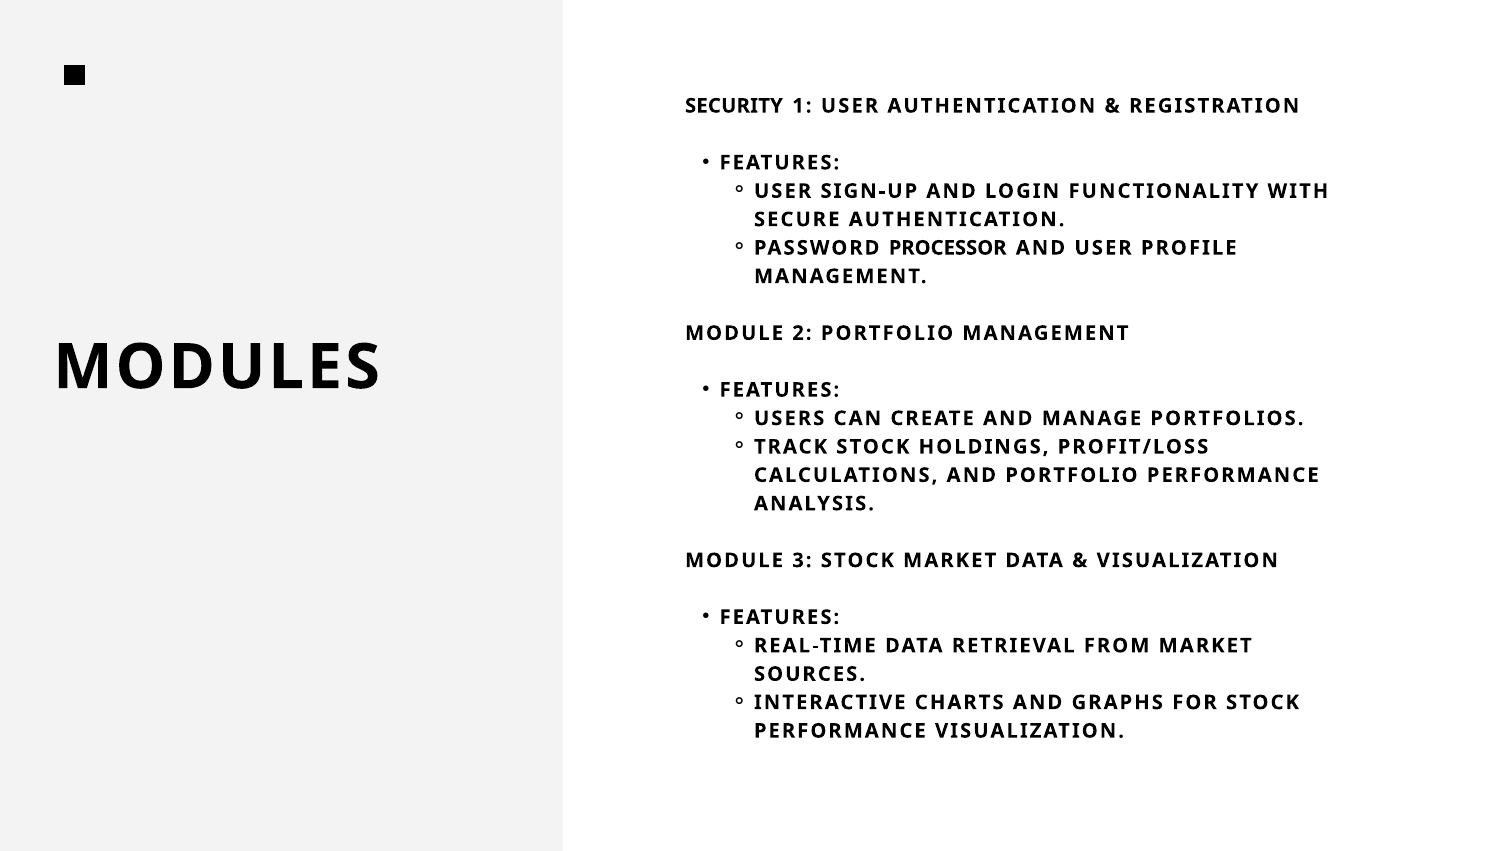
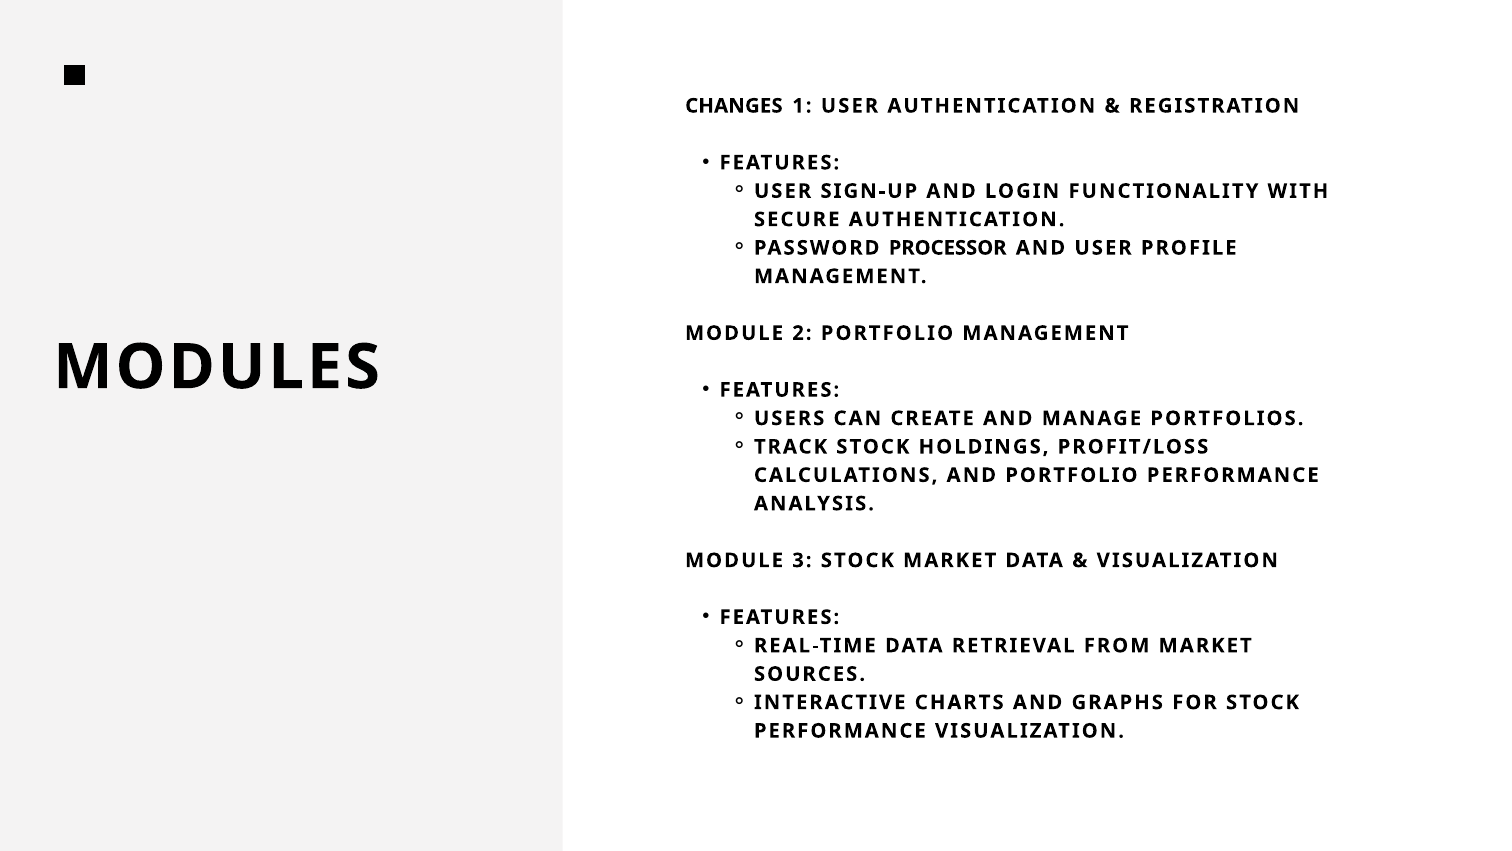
SECURITY: SECURITY -> CHANGES
